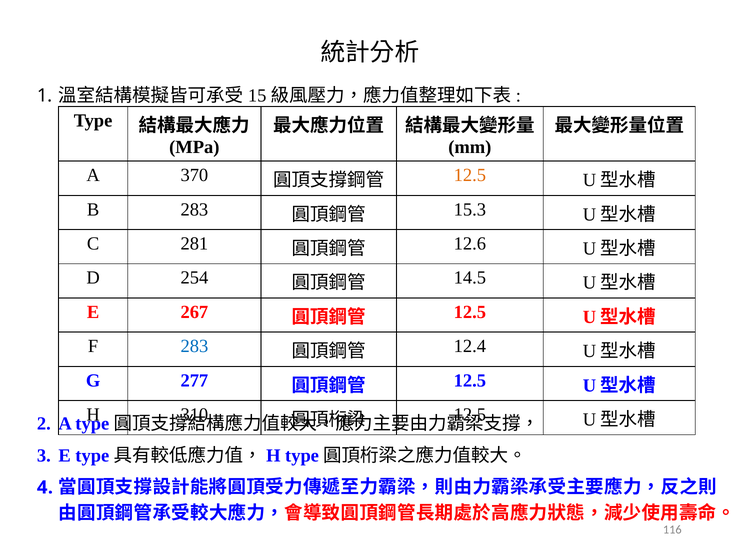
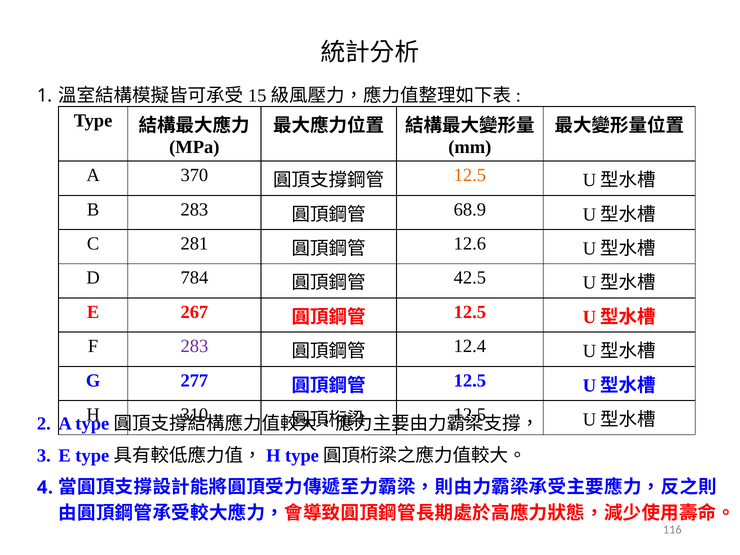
15.3: 15.3 -> 68.9
254: 254 -> 784
14.5: 14.5 -> 42.5
283 at (194, 346) colour: blue -> purple
